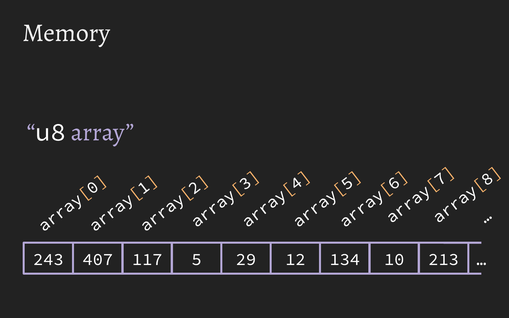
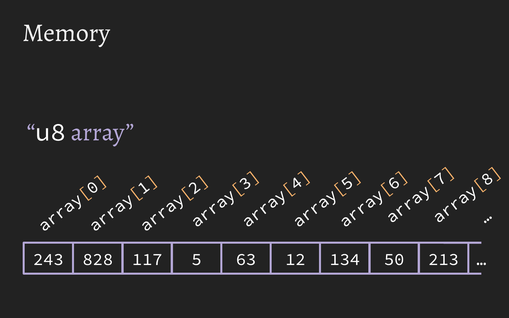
407: 407 -> 828
29: 29 -> 63
10: 10 -> 50
